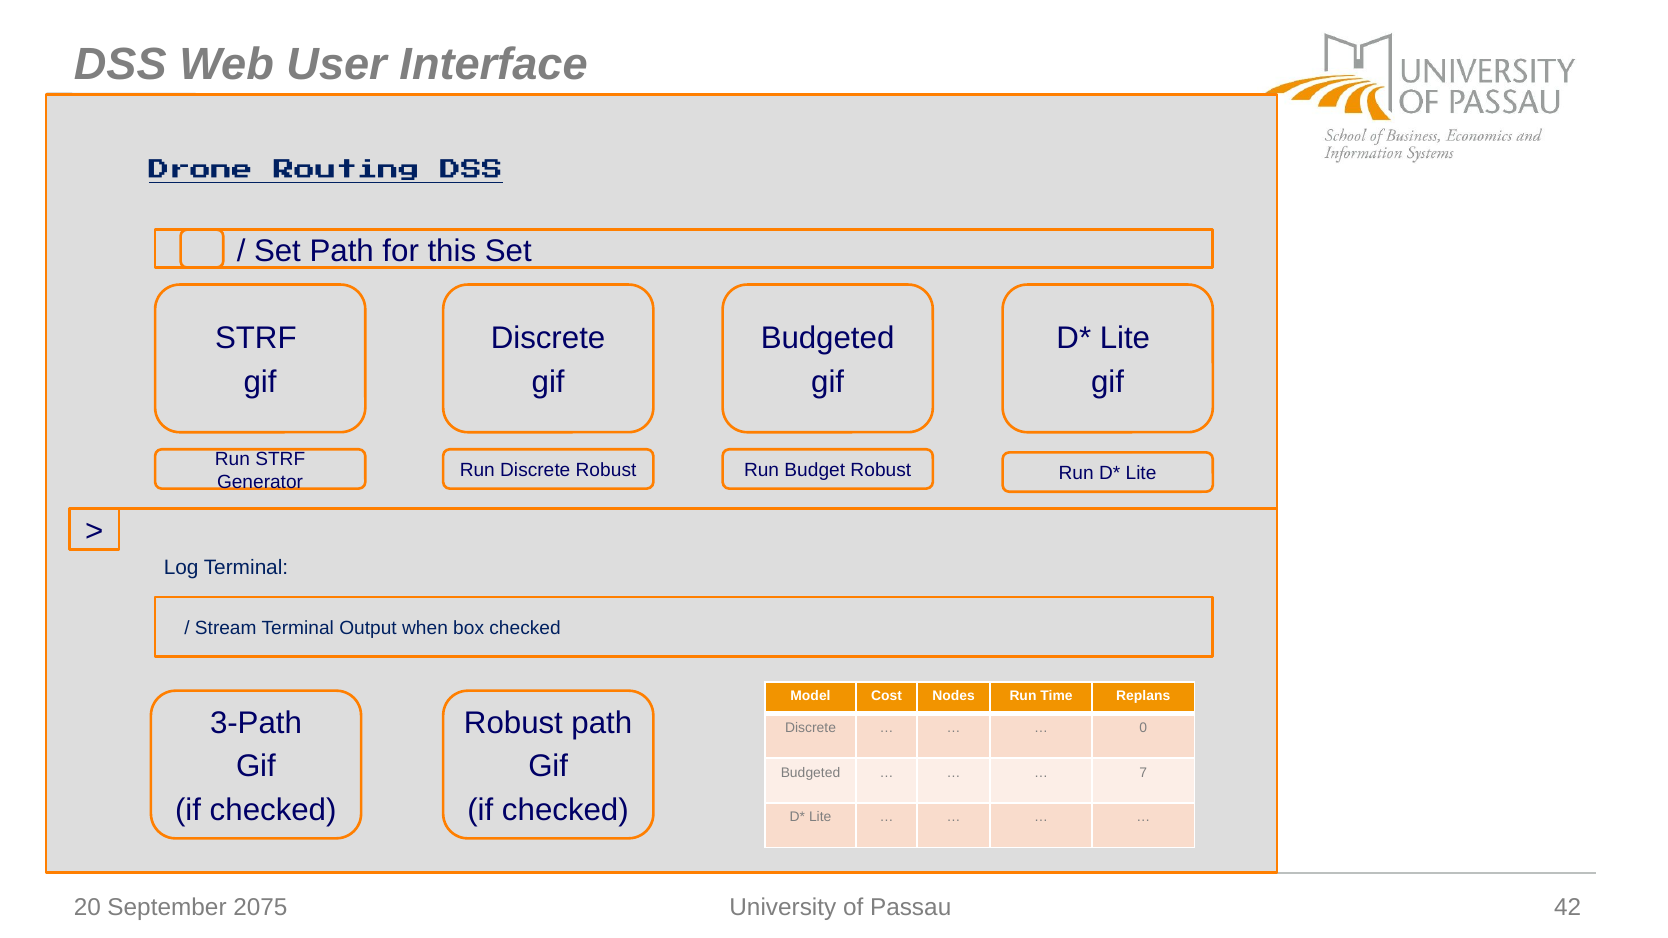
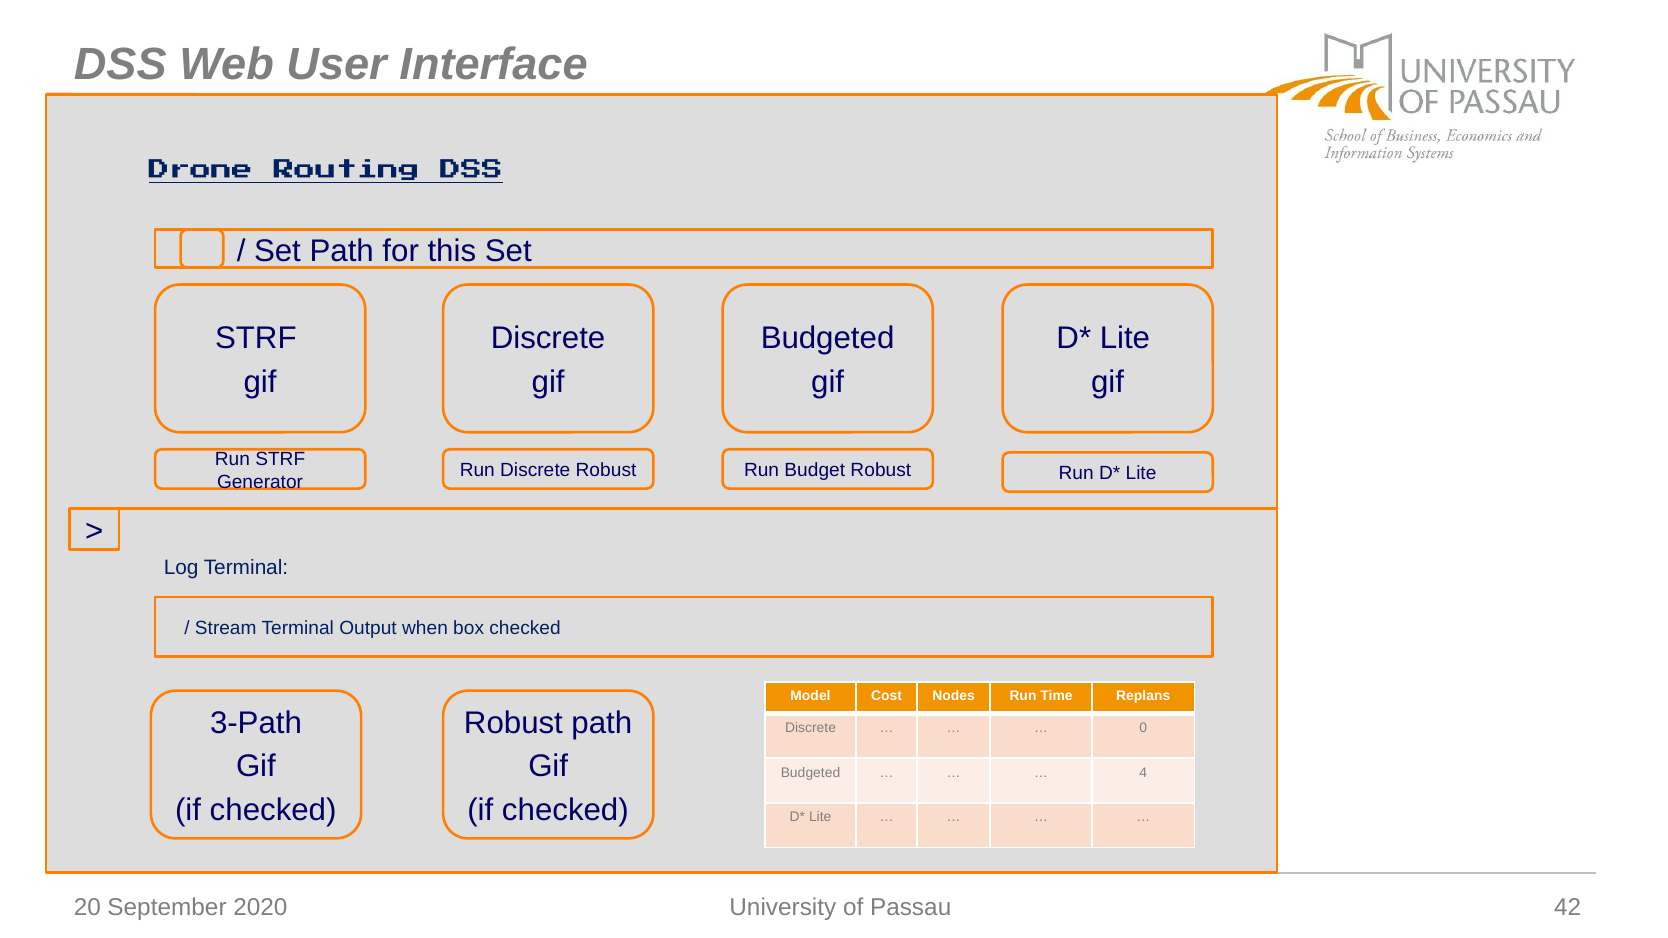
7: 7 -> 4
2075: 2075 -> 2020
